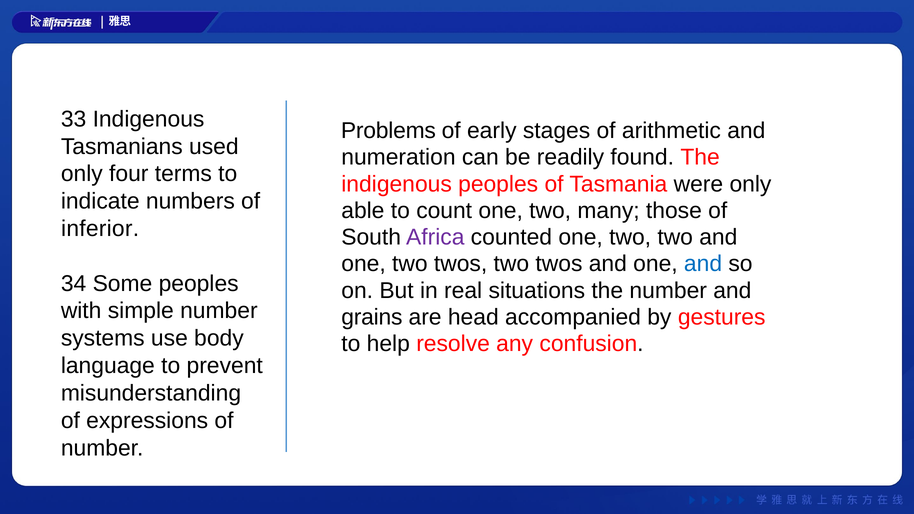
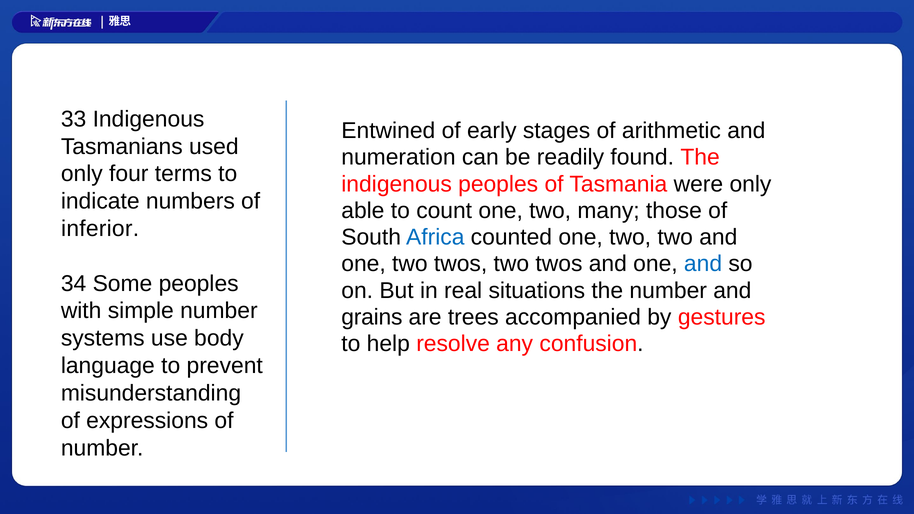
Problems: Problems -> Entwined
Africa colour: purple -> blue
head: head -> trees
